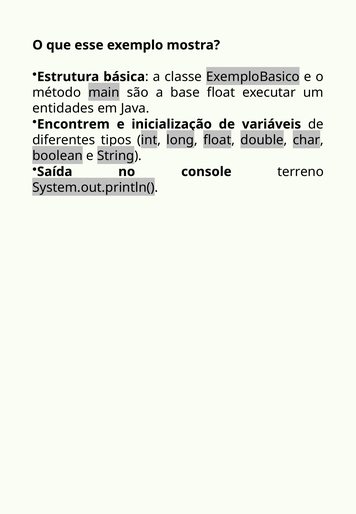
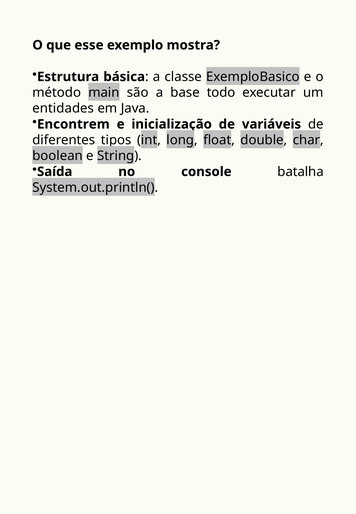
base float: float -> todo
terreno: terreno -> batalha
